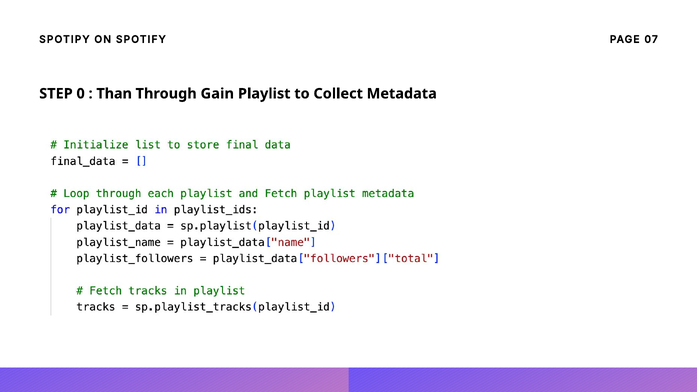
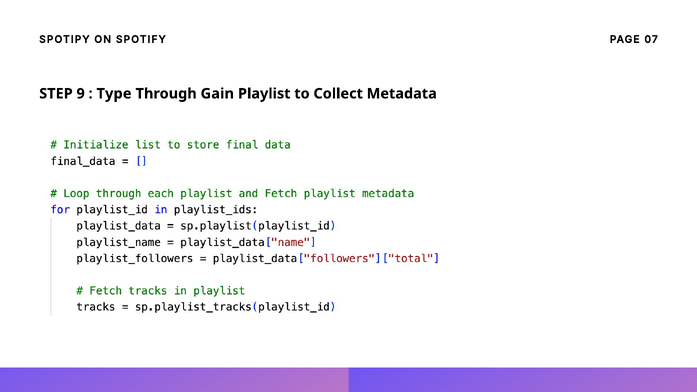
0: 0 -> 9
Than: Than -> Type
